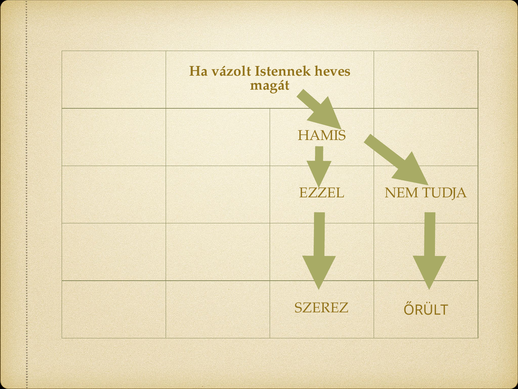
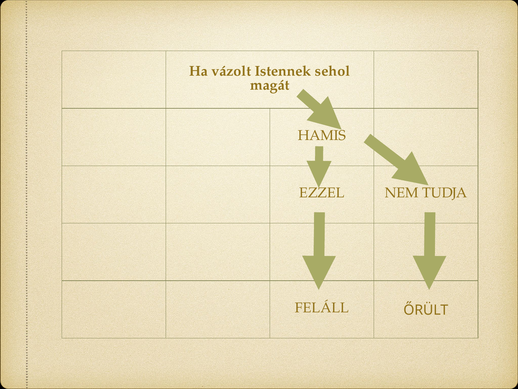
heves: heves -> sehol
SZEREZ: SZEREZ -> FELÁLL
